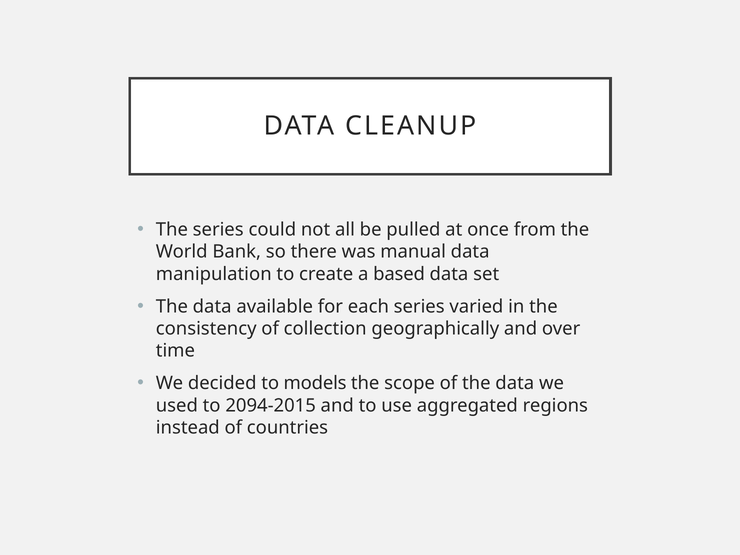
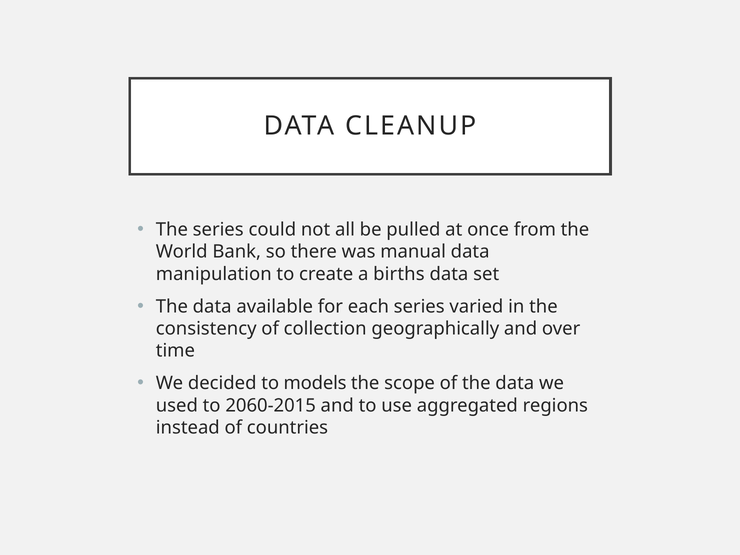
based: based -> births
2094-2015: 2094-2015 -> 2060-2015
